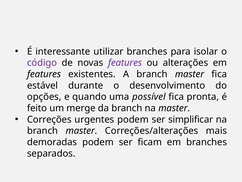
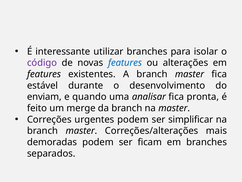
features at (125, 63) colour: purple -> blue
opções: opções -> enviam
possível: possível -> analisar
